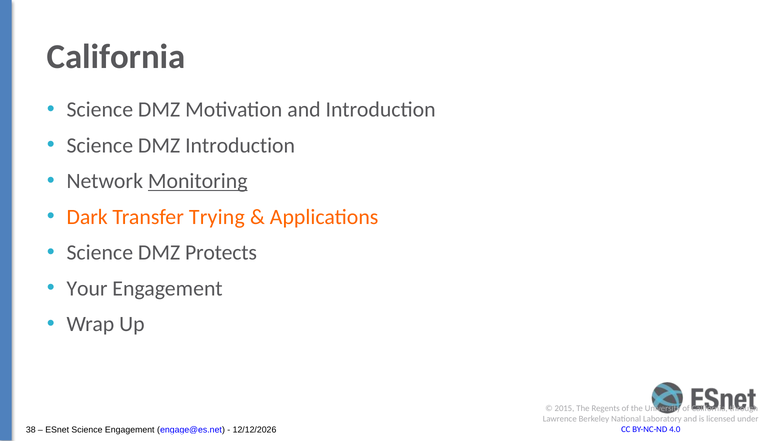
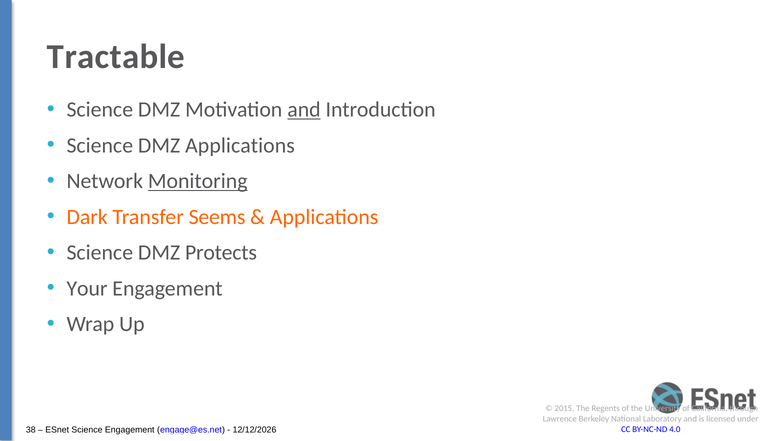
California at (116, 57): California -> Tractable
and at (304, 110) underline: none -> present
DMZ Introduction: Introduction -> Applications
Trying: Trying -> Seems
